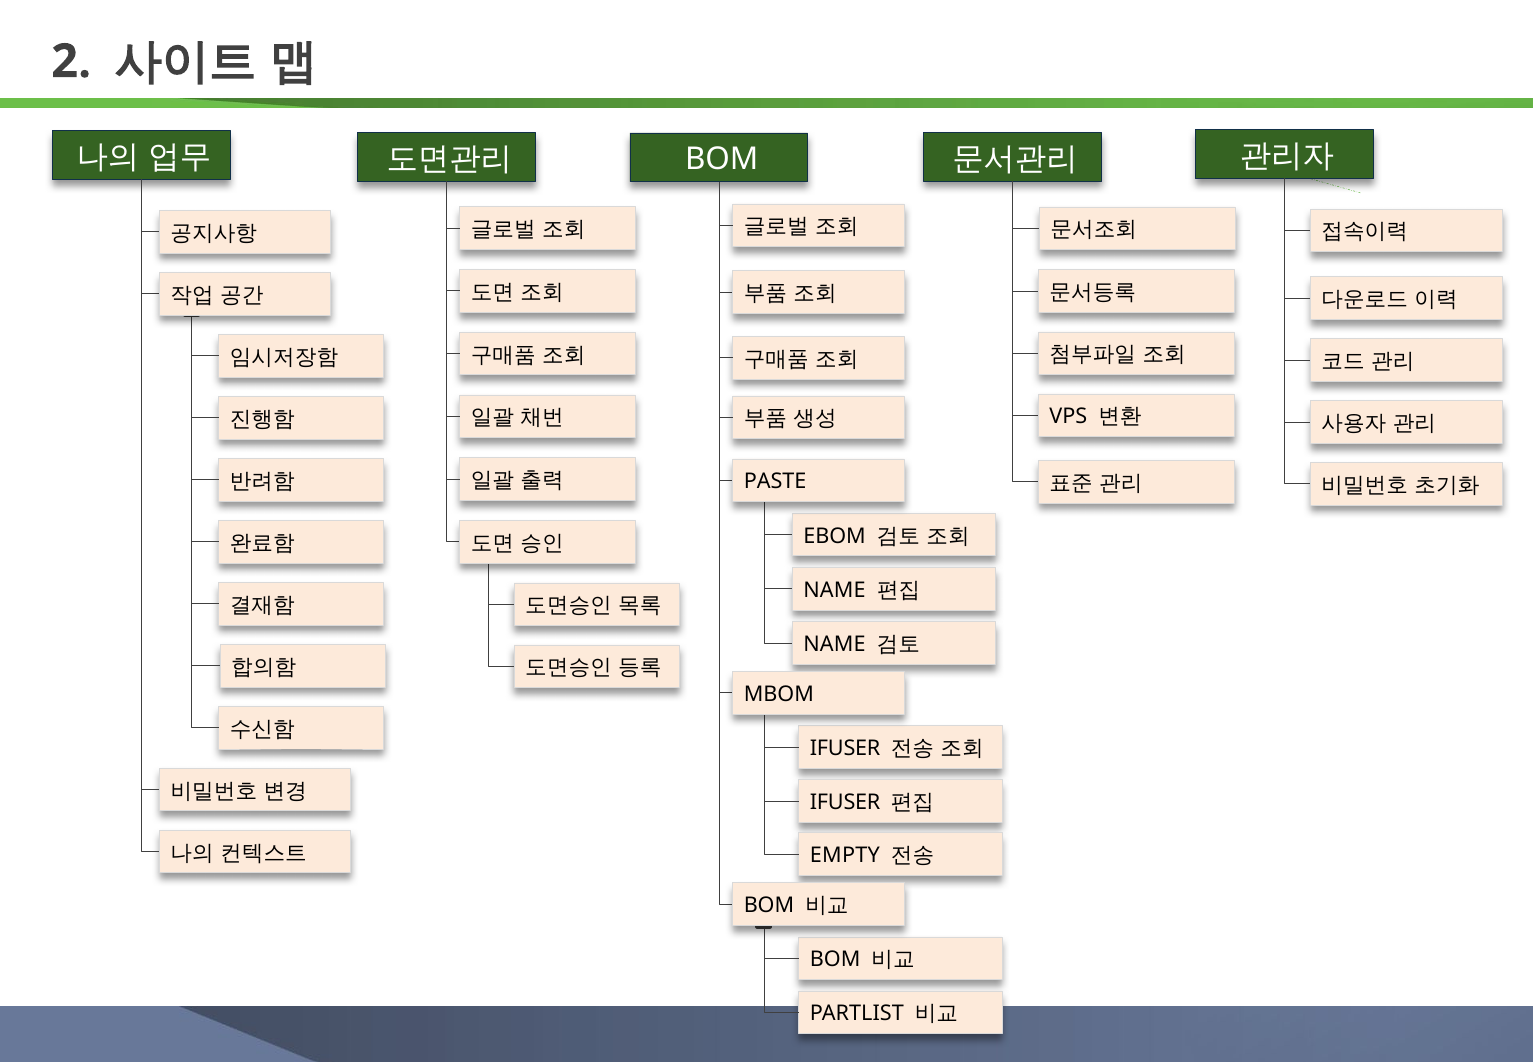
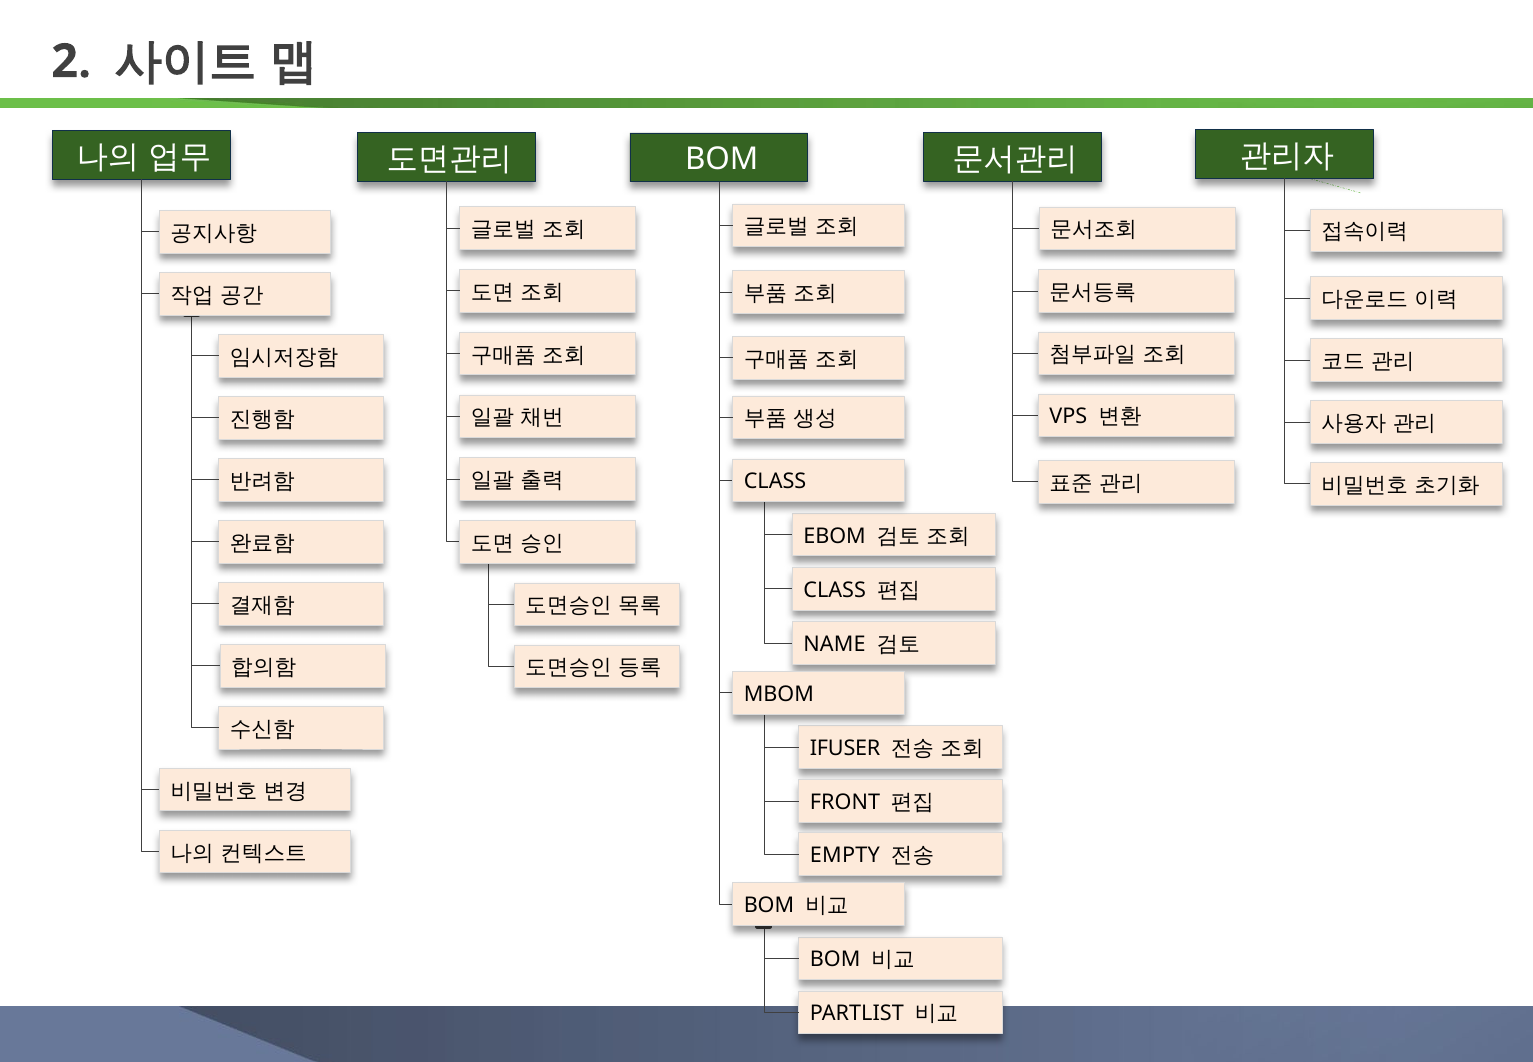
PASTE at (775, 481): PASTE -> CLASS
NAME at (835, 590): NAME -> CLASS
IFUSER at (845, 802): IFUSER -> FRONT
